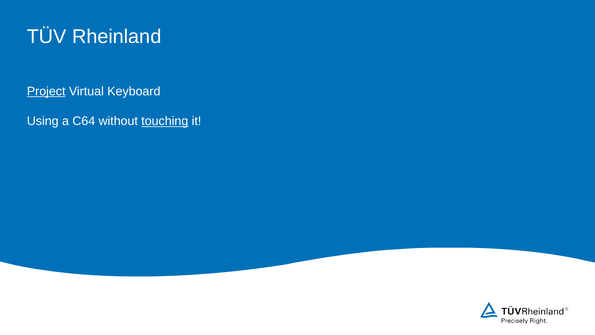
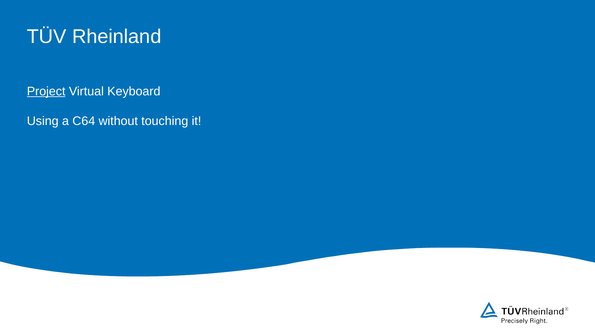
touching underline: present -> none
